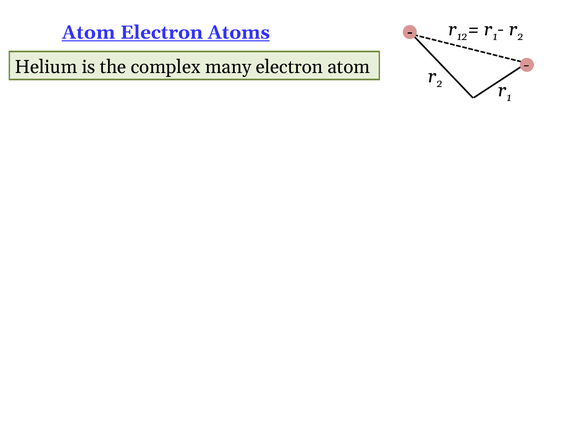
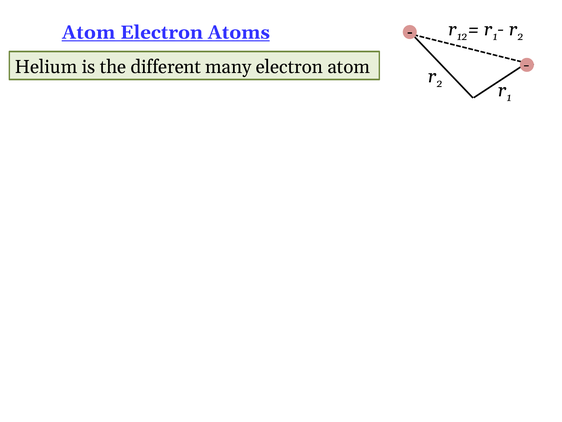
complex: complex -> different
